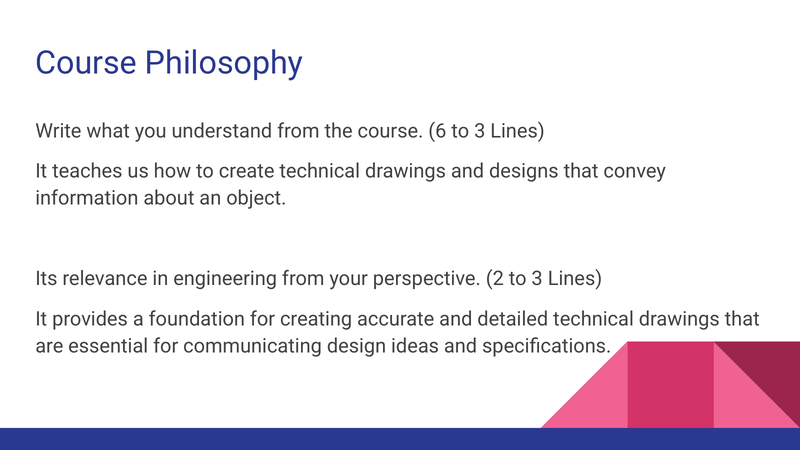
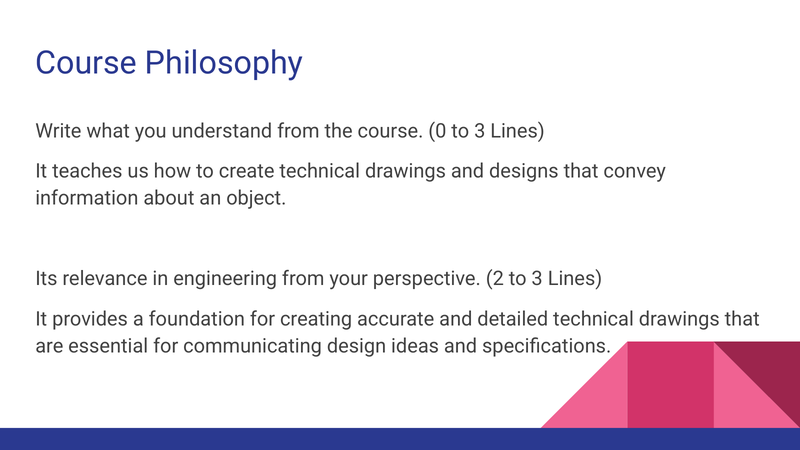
6: 6 -> 0
